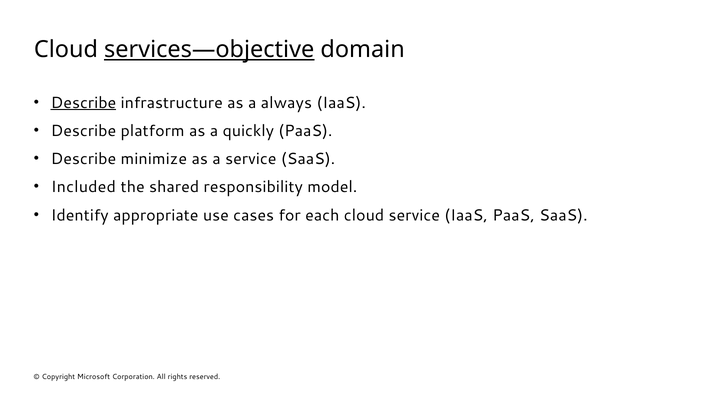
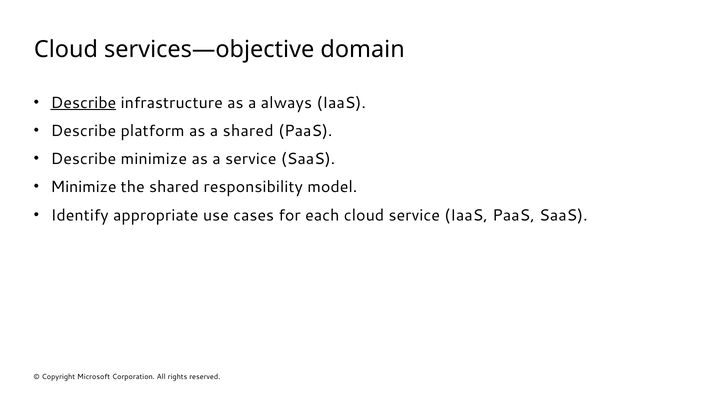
services―objective underline: present -> none
a quickly: quickly -> shared
Included at (83, 187): Included -> Minimize
